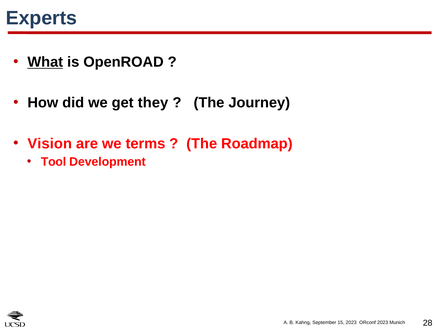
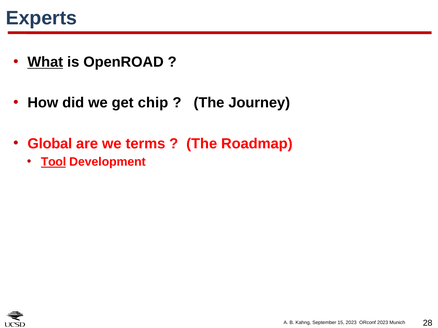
they: they -> chip
Vision: Vision -> Global
Tool underline: none -> present
